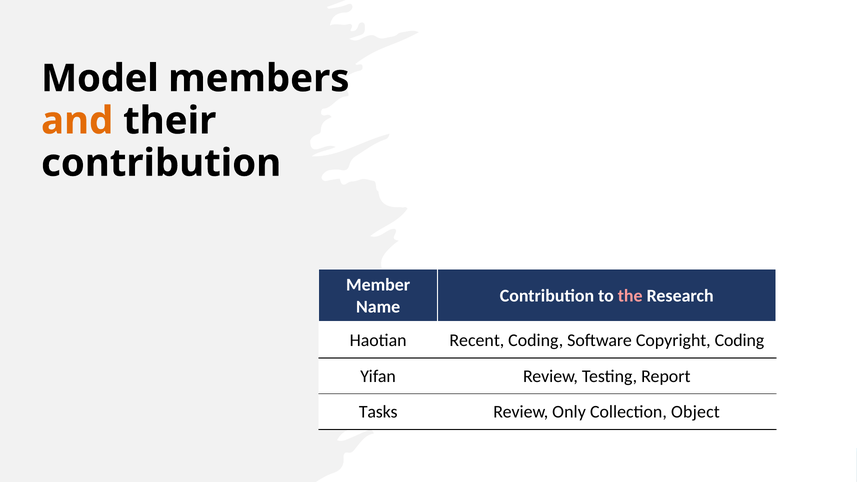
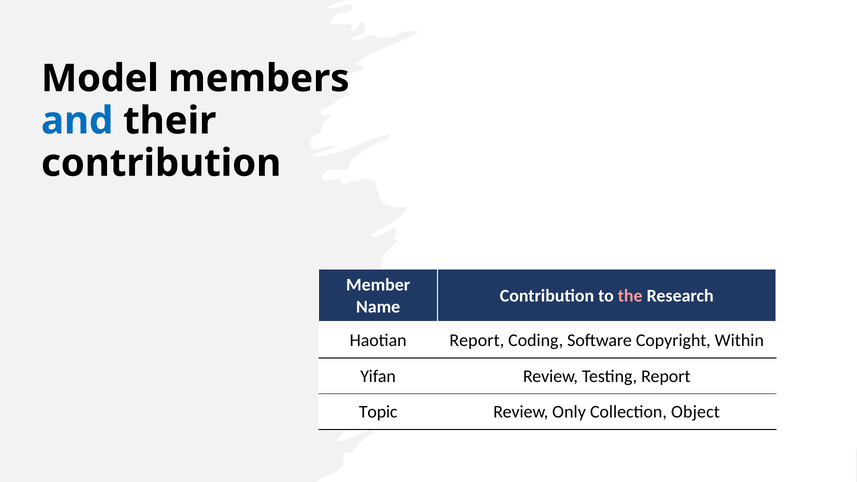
and colour: orange -> blue
Haotian Recent: Recent -> Report
Copyright Coding: Coding -> Within
Tasks: Tasks -> Topic
